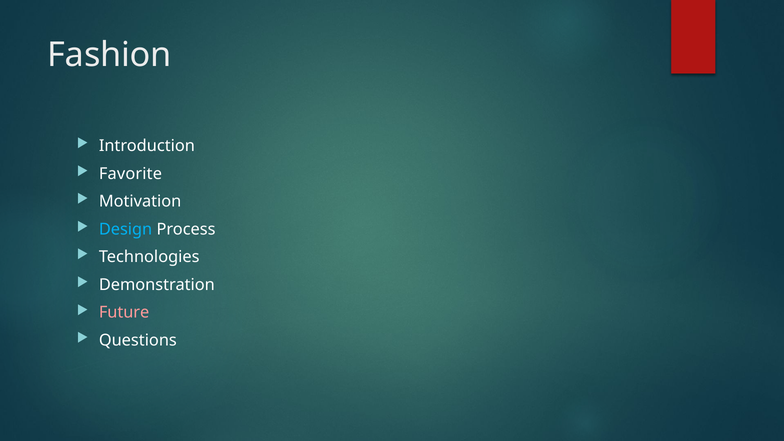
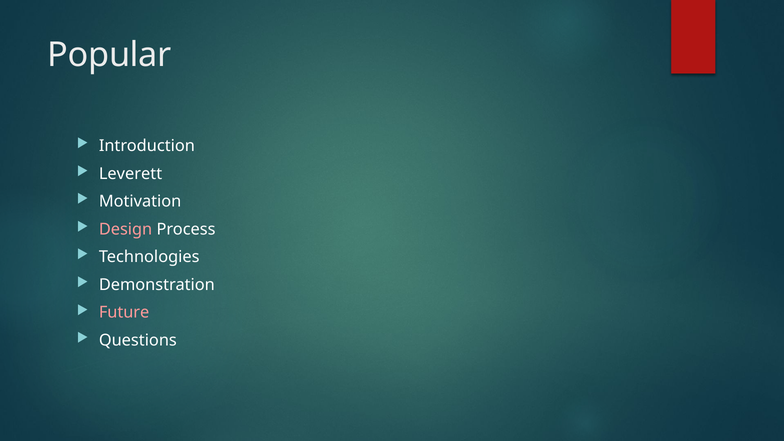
Fashion: Fashion -> Popular
Favorite: Favorite -> Leverett
Design colour: light blue -> pink
